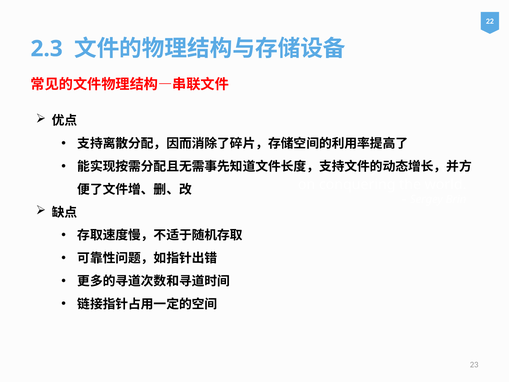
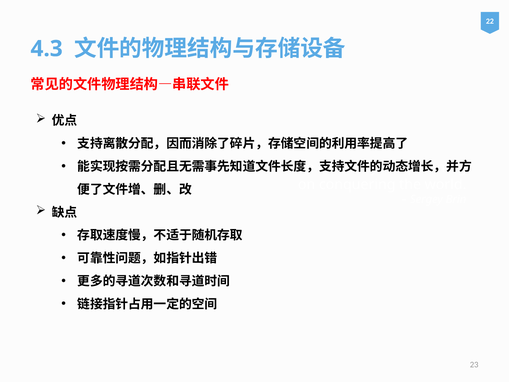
2.3: 2.3 -> 4.3
